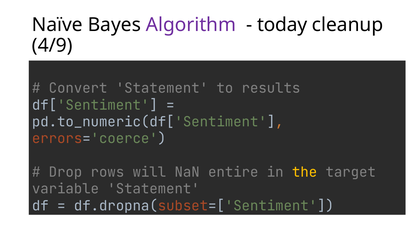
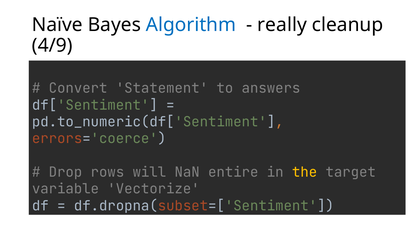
Algorithm colour: purple -> blue
today: today -> really
results: results -> answers
variable Statement: Statement -> Vectorize
